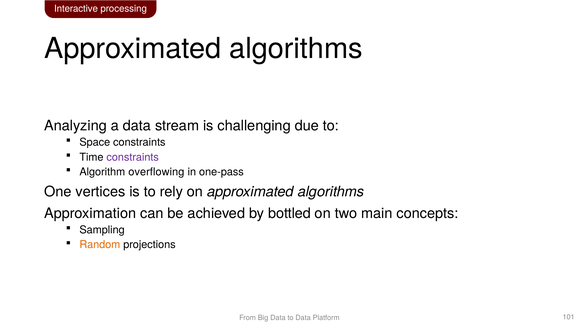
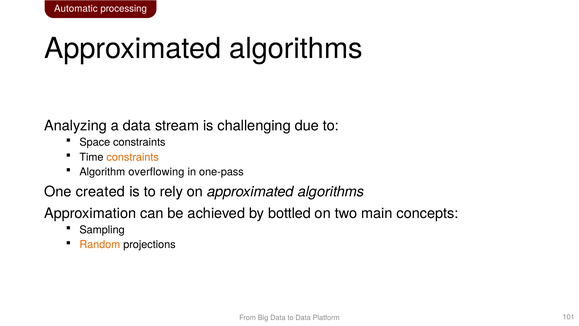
Interactive: Interactive -> Automatic
constraints at (133, 157) colour: purple -> orange
vertices: vertices -> created
